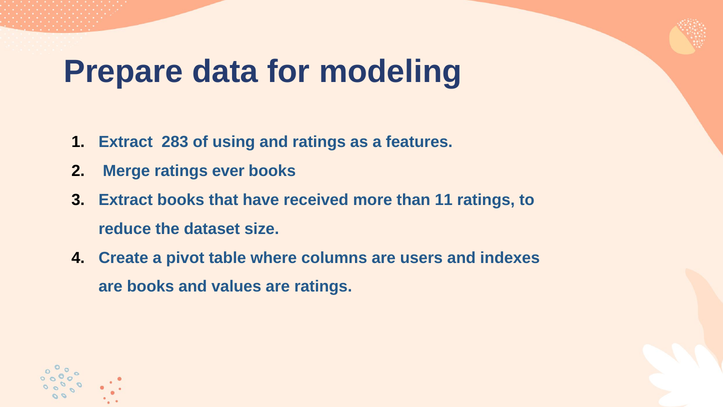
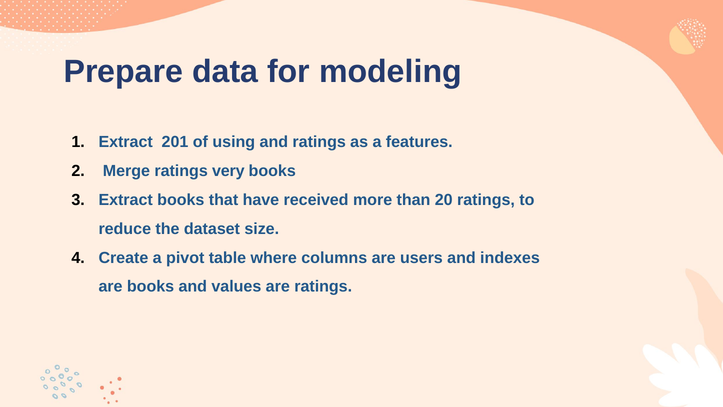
283: 283 -> 201
ever: ever -> very
11: 11 -> 20
